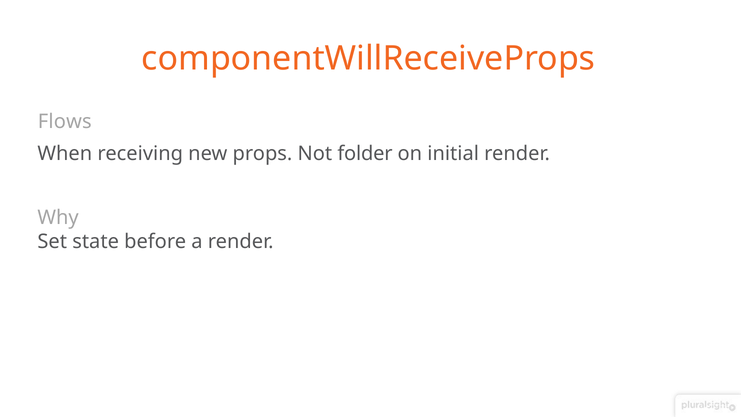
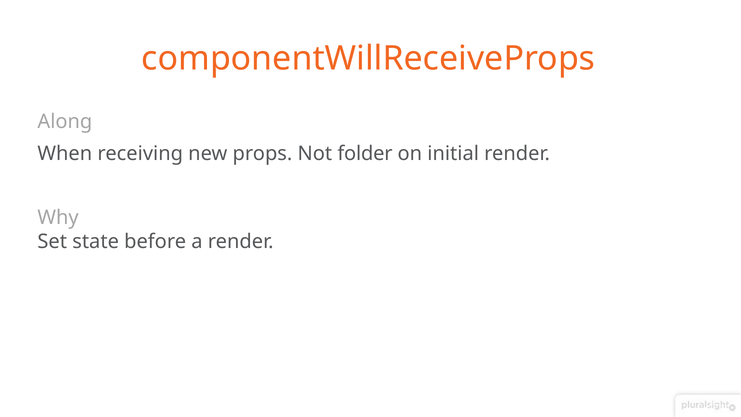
Flows: Flows -> Along
